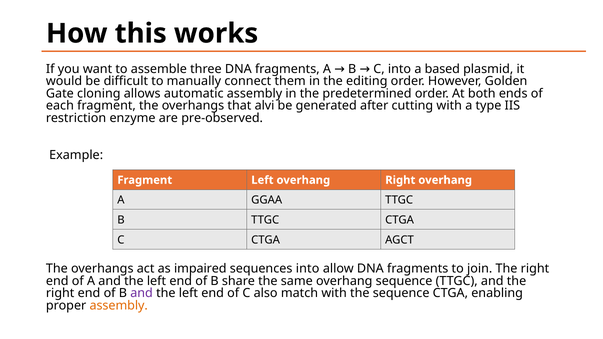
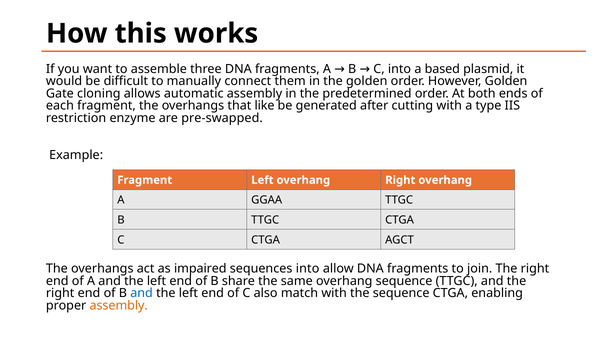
the editing: editing -> golden
alvi: alvi -> like
pre-observed: pre-observed -> pre-swapped
and at (142, 293) colour: purple -> blue
